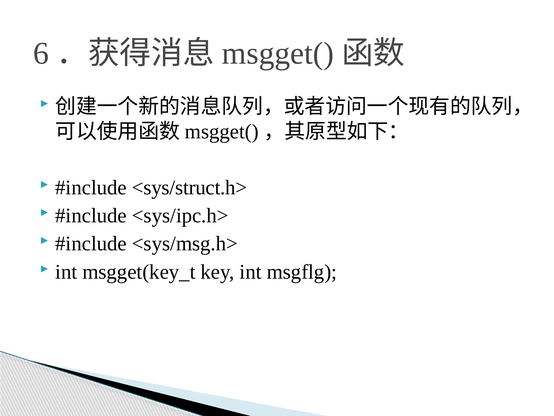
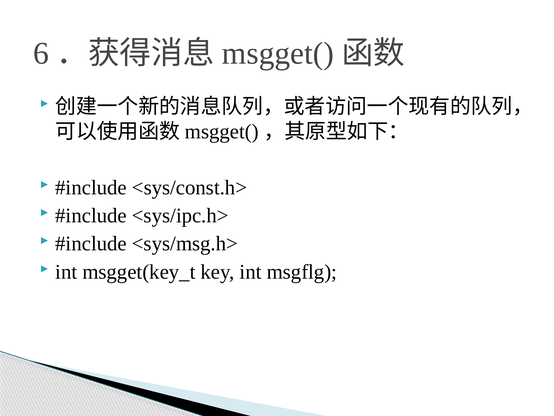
<sys/struct.h>: <sys/struct.h> -> <sys/const.h>
